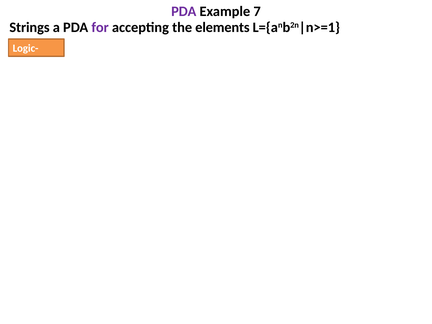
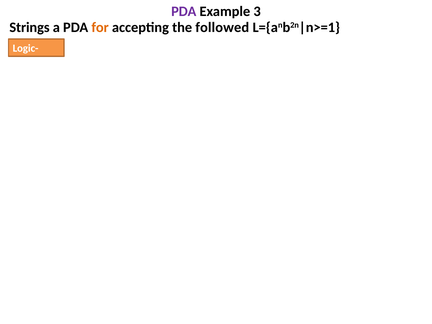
7: 7 -> 3
for colour: purple -> orange
elements: elements -> followed
